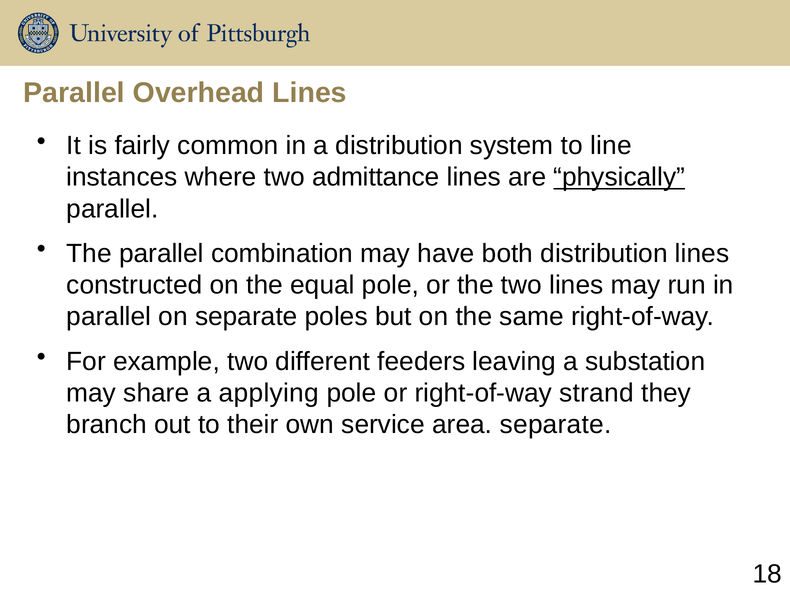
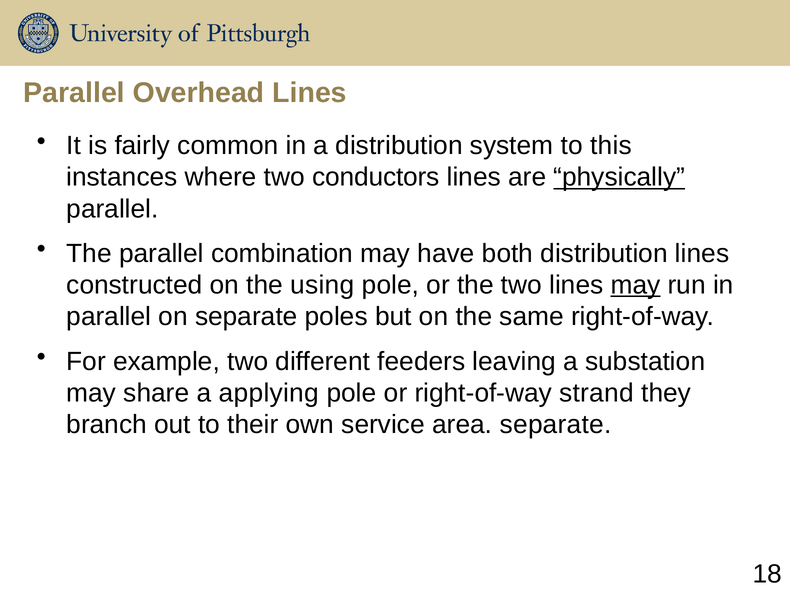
line: line -> this
admittance: admittance -> conductors
equal: equal -> using
may at (636, 285) underline: none -> present
